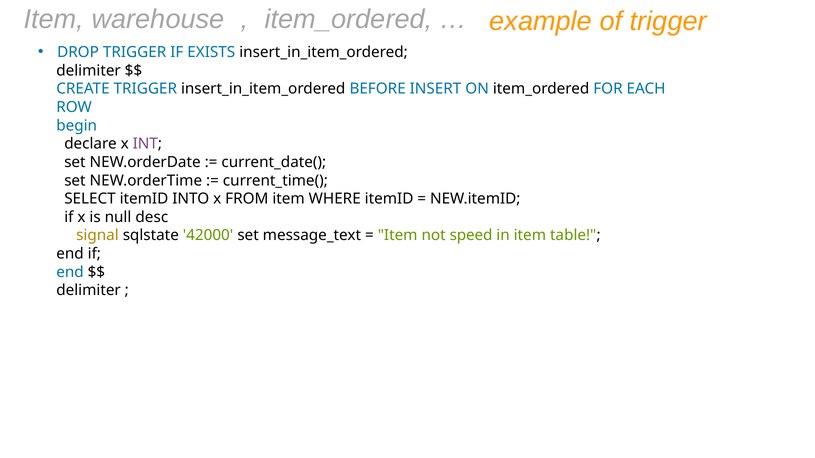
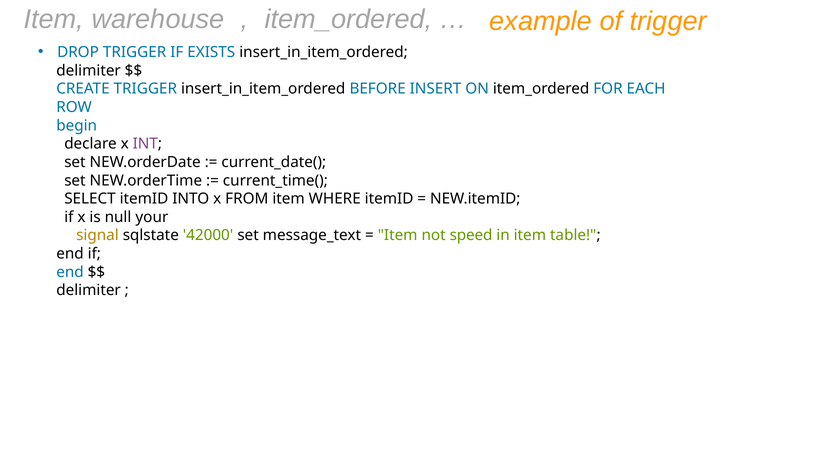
desc: desc -> your
